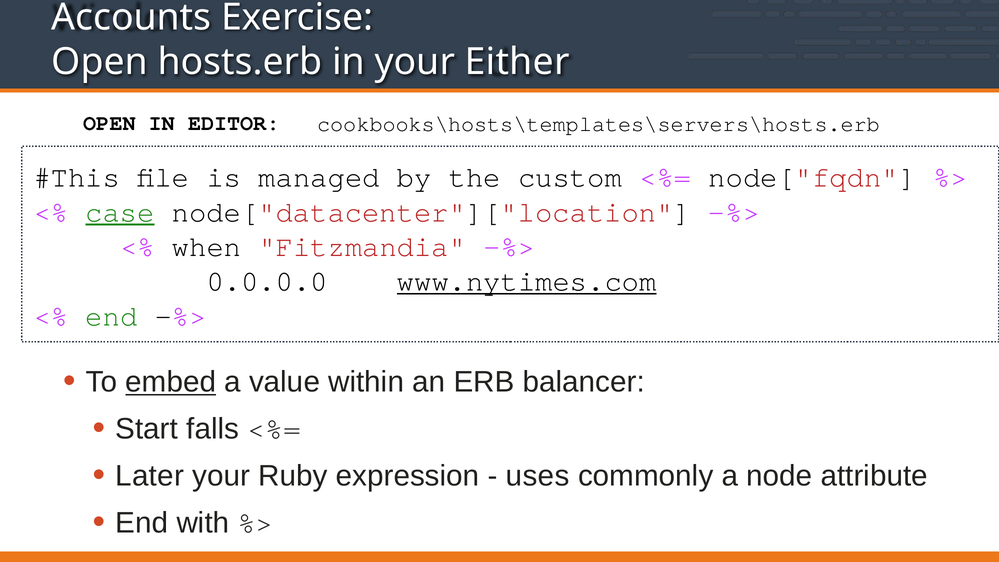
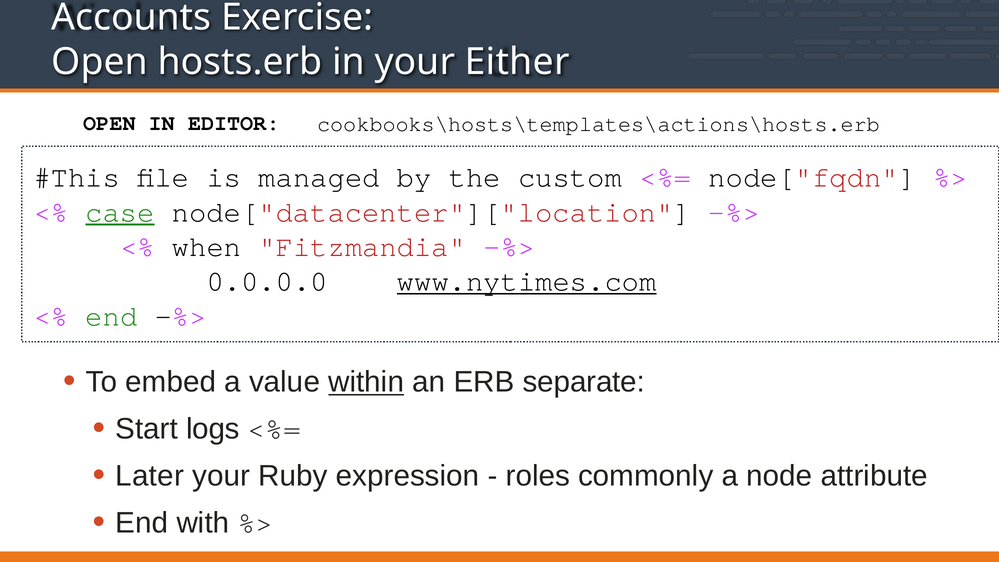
cookbooks\hosts\templates\servers\hosts.erb: cookbooks\hosts\templates\servers\hosts.erb -> cookbooks\hosts\templates\actions\hosts.erb
embed underline: present -> none
within underline: none -> present
balancer: balancer -> separate
falls: falls -> logs
uses: uses -> roles
